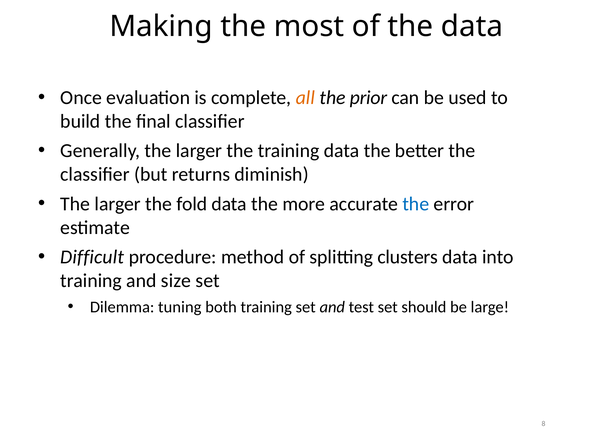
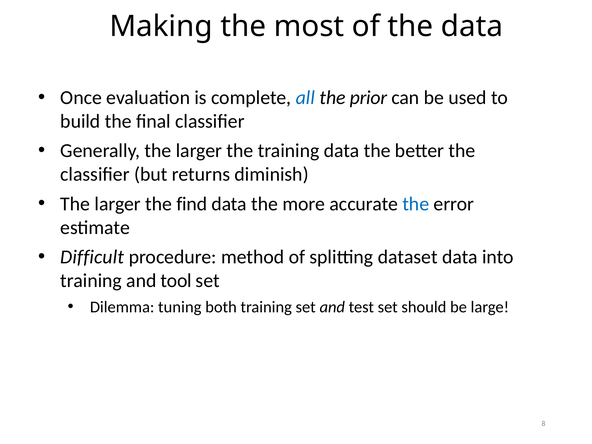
all colour: orange -> blue
fold: fold -> find
clusters: clusters -> dataset
size: size -> tool
